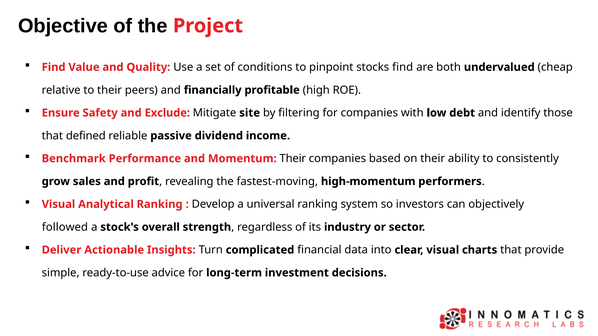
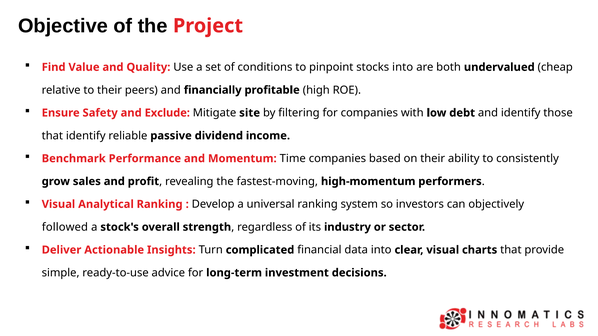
stocks find: find -> into
that defined: defined -> identify
Momentum Their: Their -> Time
